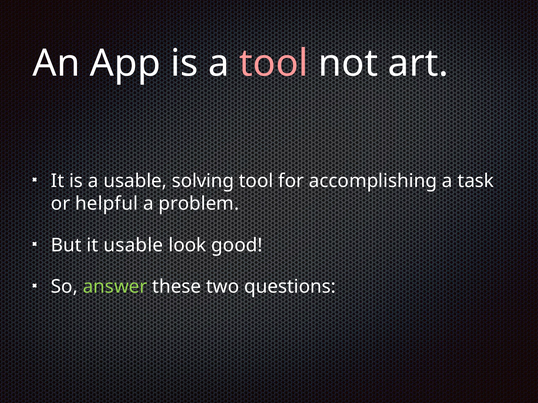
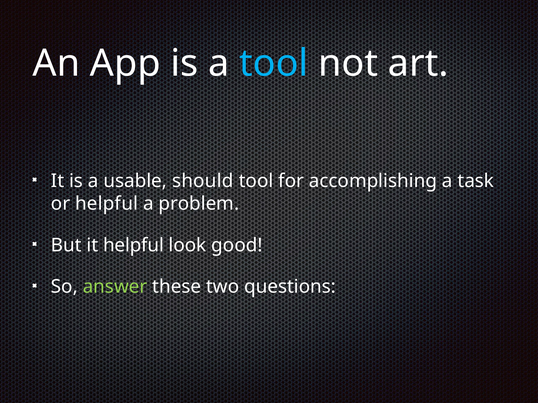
tool at (274, 64) colour: pink -> light blue
solving: solving -> should
it usable: usable -> helpful
